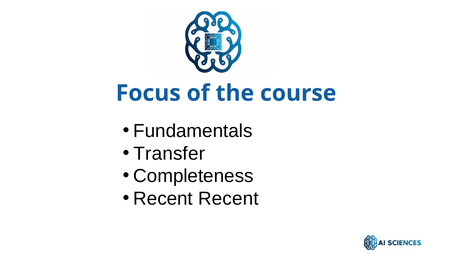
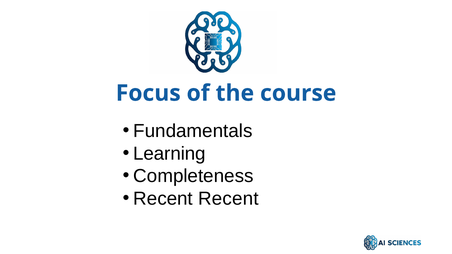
Transfer: Transfer -> Learning
